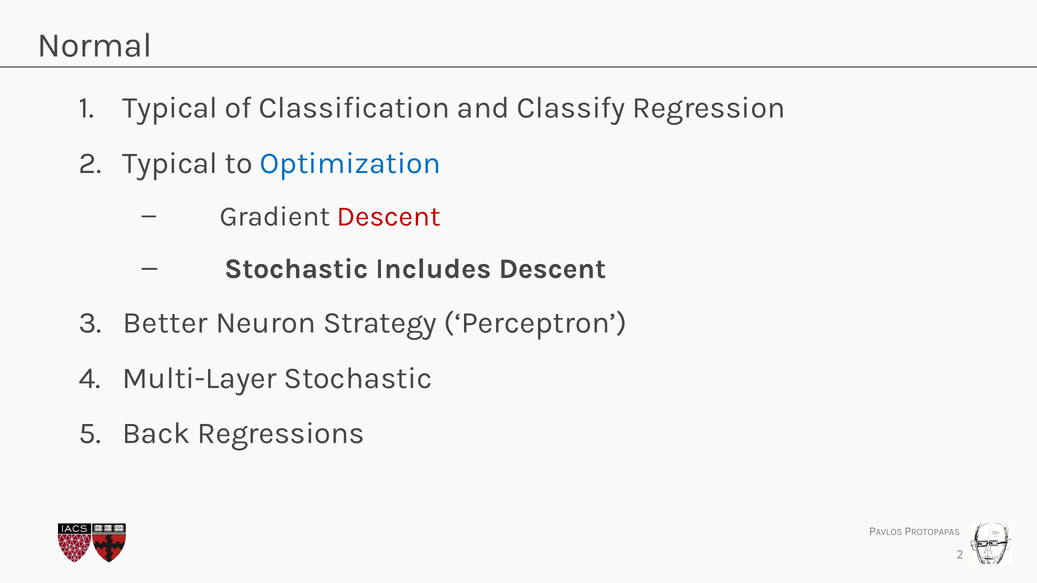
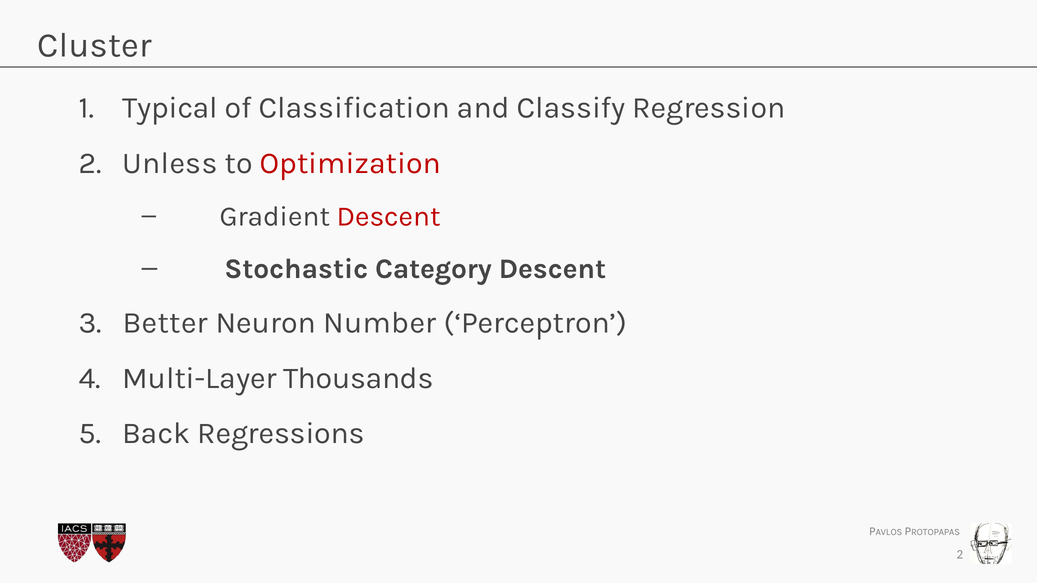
Normal: Normal -> Cluster
2 Typical: Typical -> Unless
Optimization colour: blue -> red
Includes: Includes -> Category
Strategy: Strategy -> Number
Multi-Layer Stochastic: Stochastic -> Thousands
